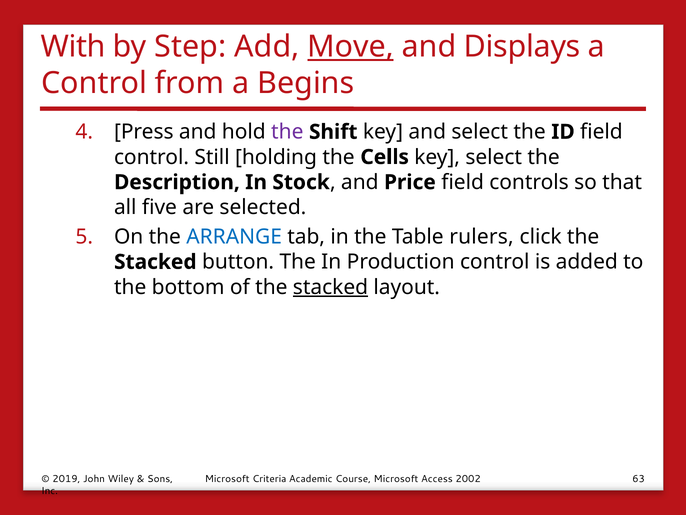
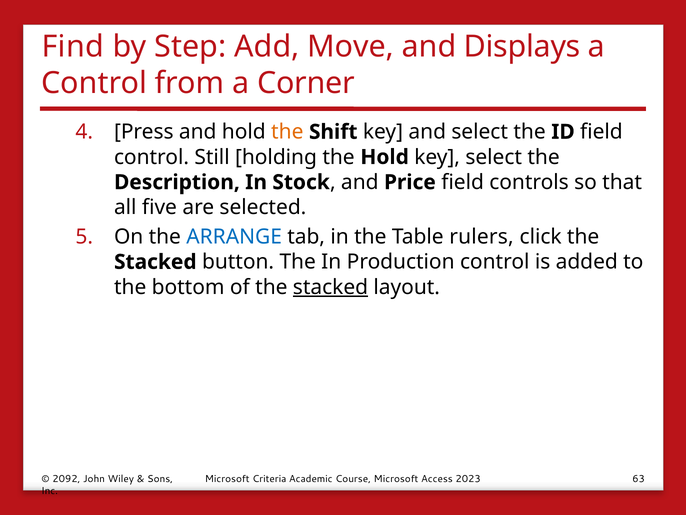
With: With -> Find
Move underline: present -> none
Begins: Begins -> Corner
the at (287, 132) colour: purple -> orange
the Cells: Cells -> Hold
2019: 2019 -> 2092
2002: 2002 -> 2023
